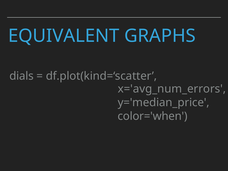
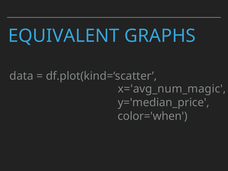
dials: dials -> data
x='avg_num_errors: x='avg_num_errors -> x='avg_num_magic
